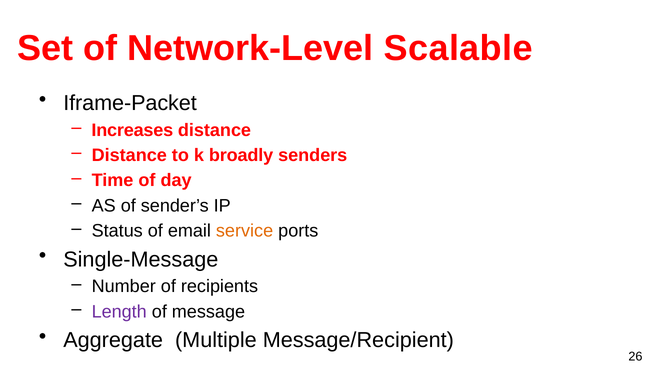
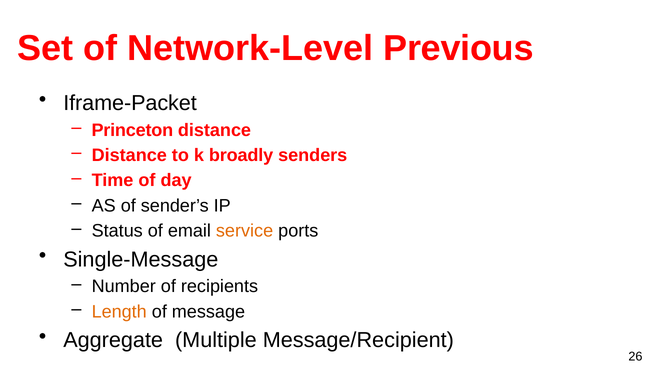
Scalable: Scalable -> Previous
Increases: Increases -> Princeton
Length colour: purple -> orange
